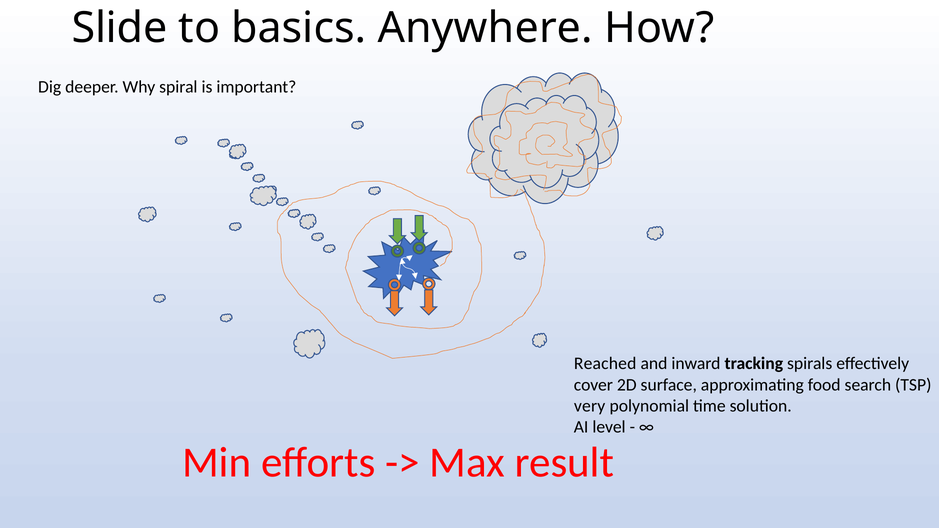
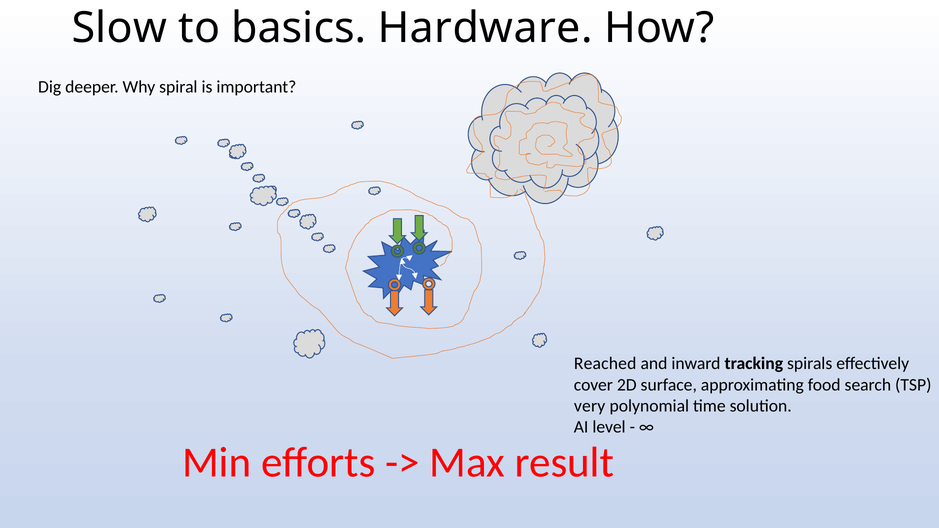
Slide: Slide -> Slow
Anywhere: Anywhere -> Hardware
